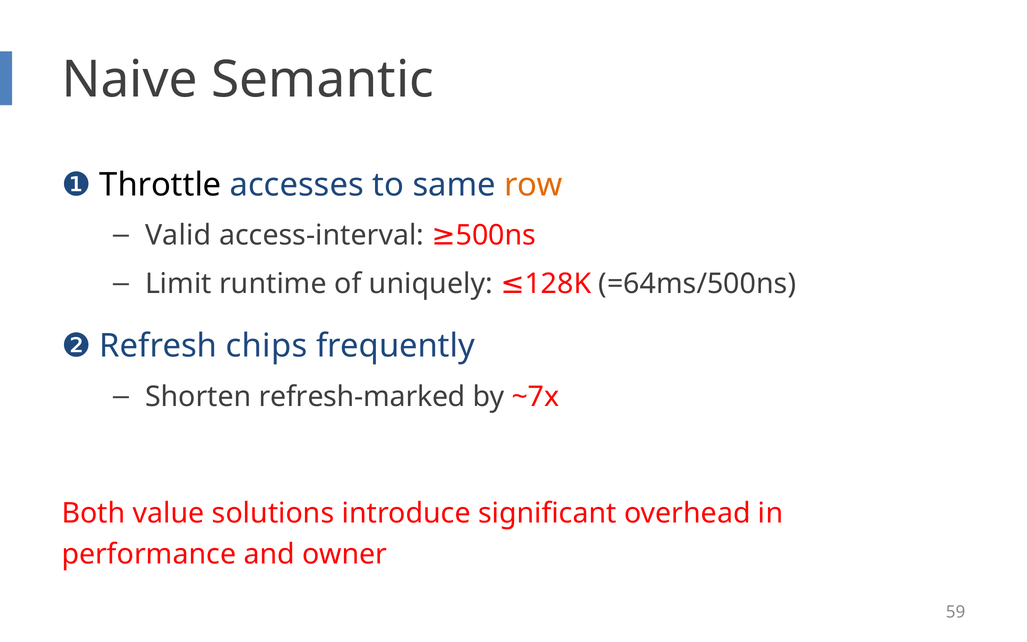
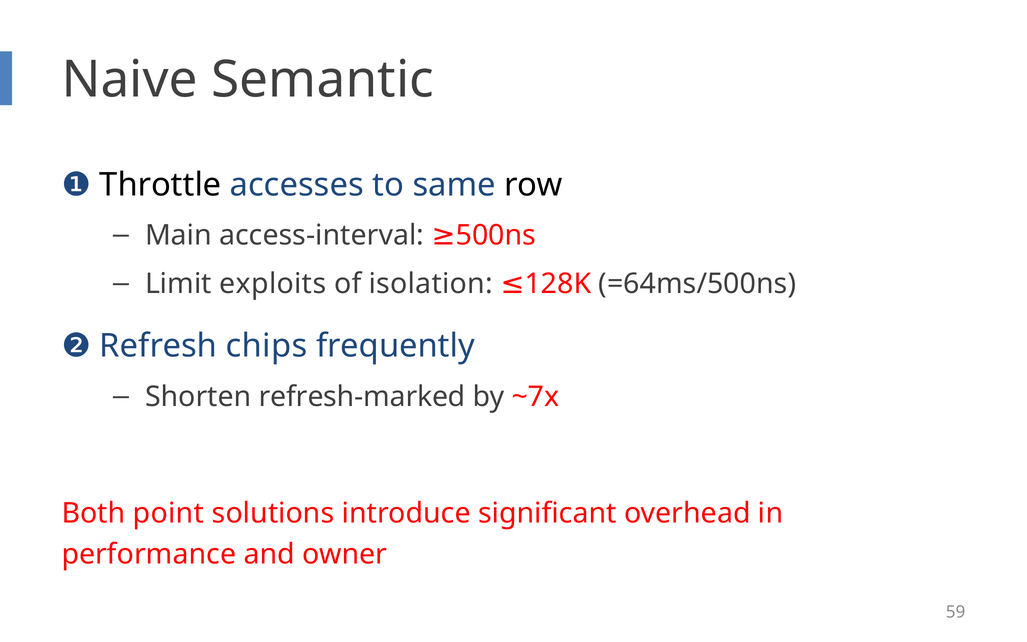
row colour: orange -> black
Valid: Valid -> Main
runtime: runtime -> exploits
uniquely: uniquely -> isolation
value: value -> point
